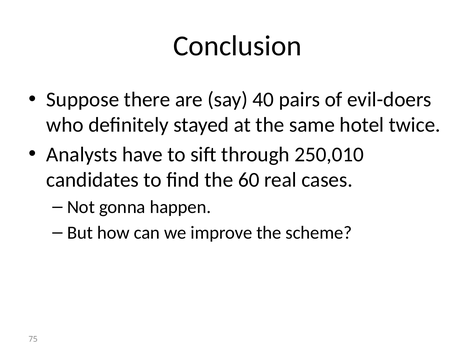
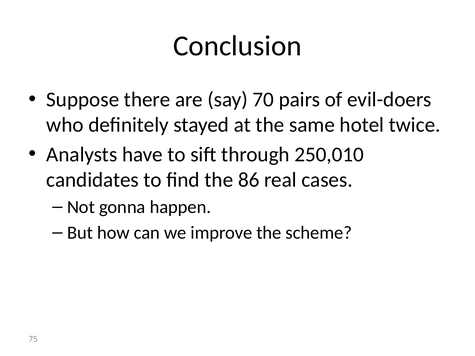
40: 40 -> 70
60: 60 -> 86
